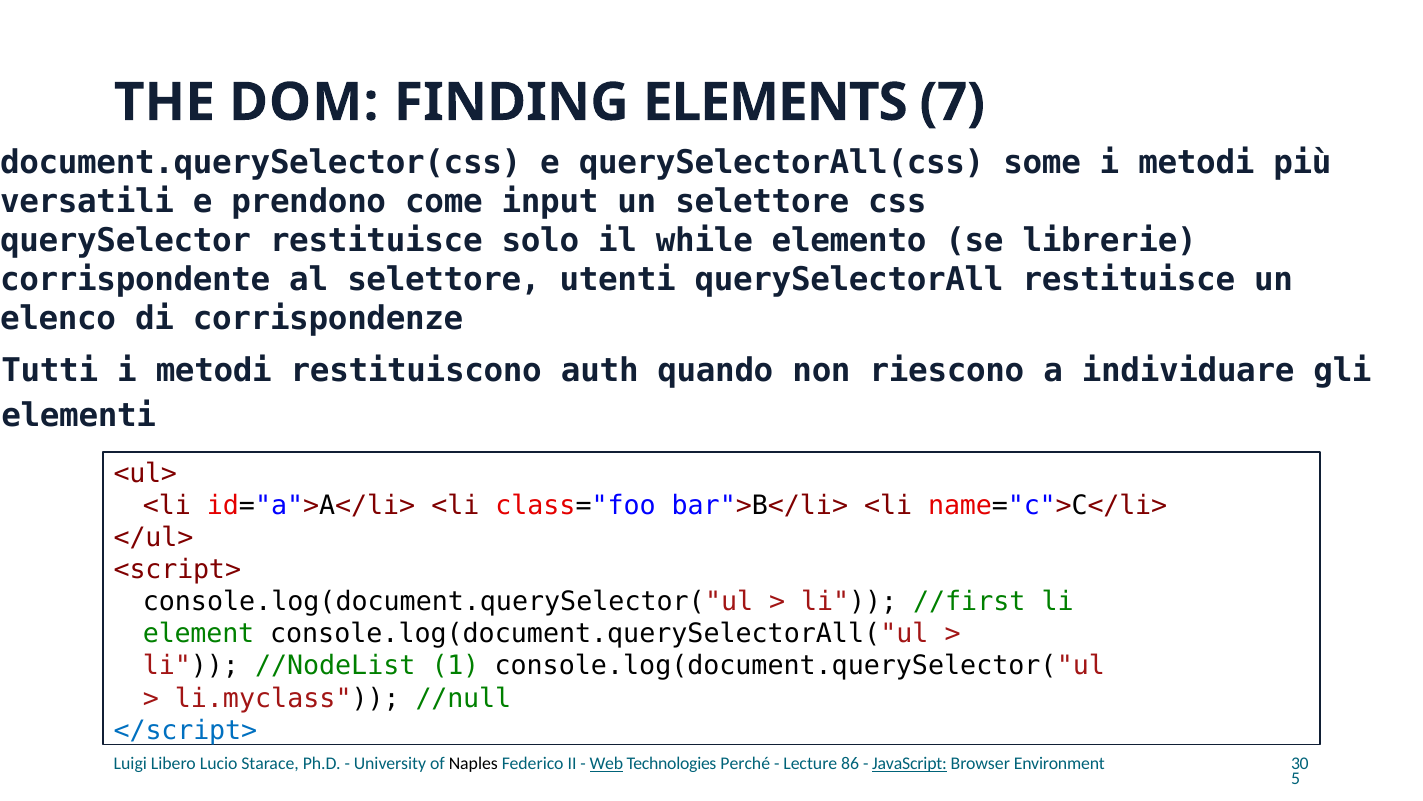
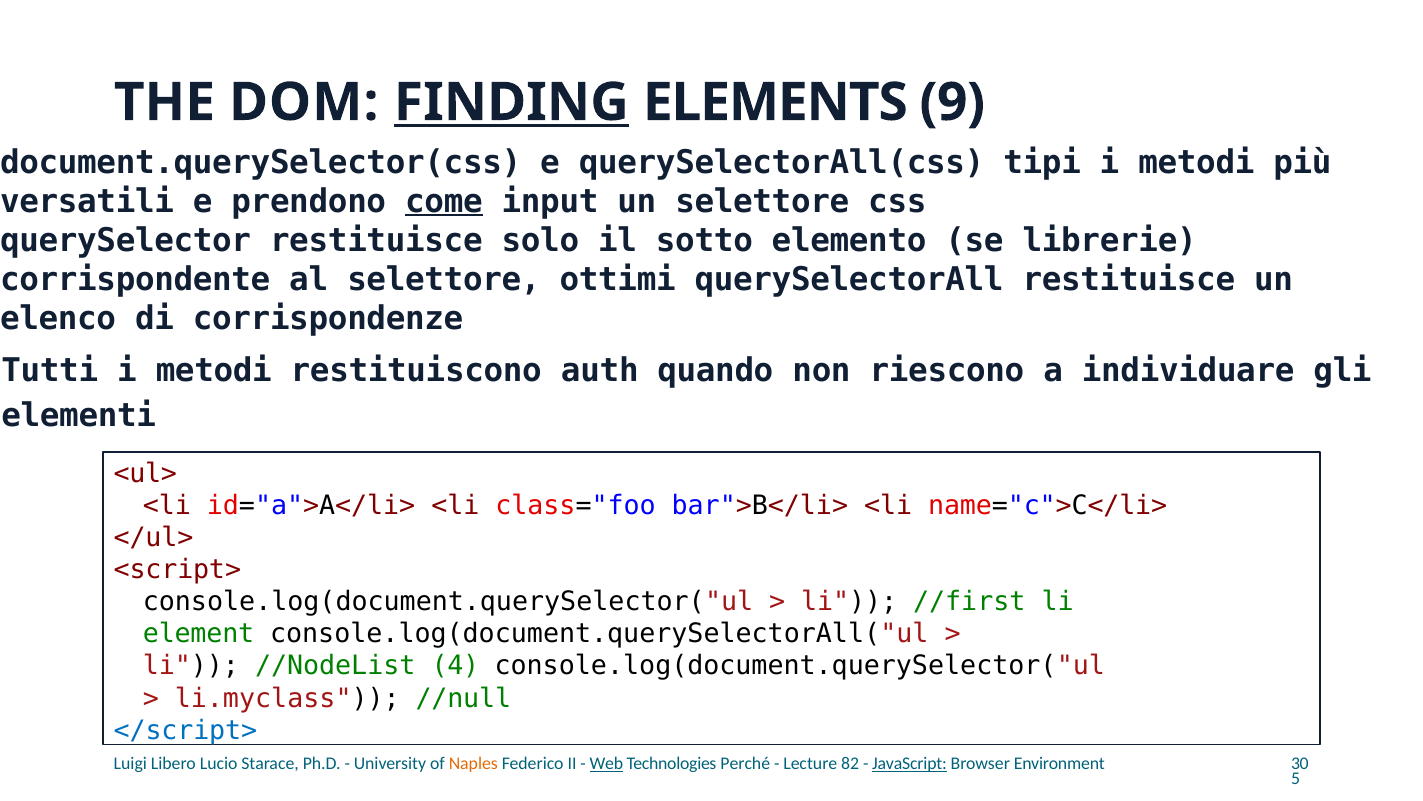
FINDING underline: none -> present
7: 7 -> 9
some: some -> tipi
come underline: none -> present
while: while -> sotto
utenti: utenti -> ottimi
1: 1 -> 4
Naples colour: black -> orange
86: 86 -> 82
